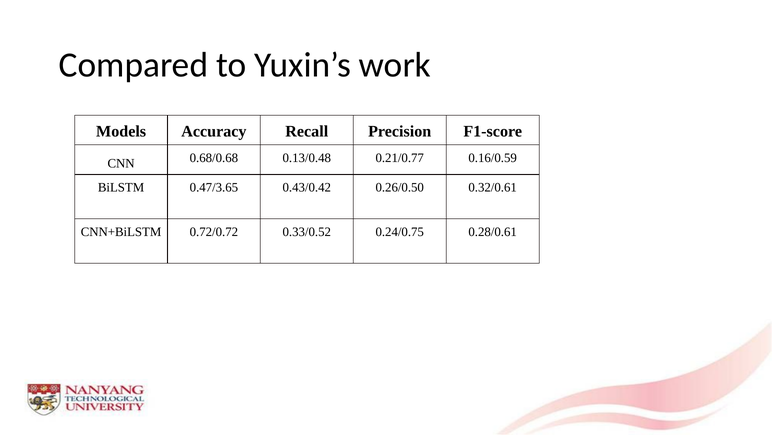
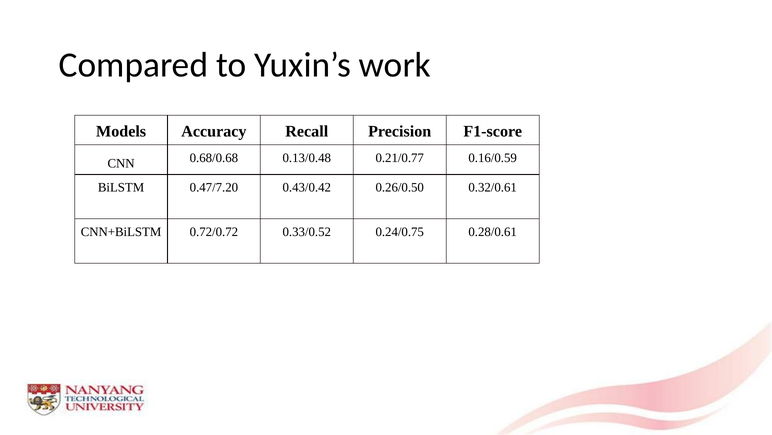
0.47/3.65: 0.47/3.65 -> 0.47/7.20
